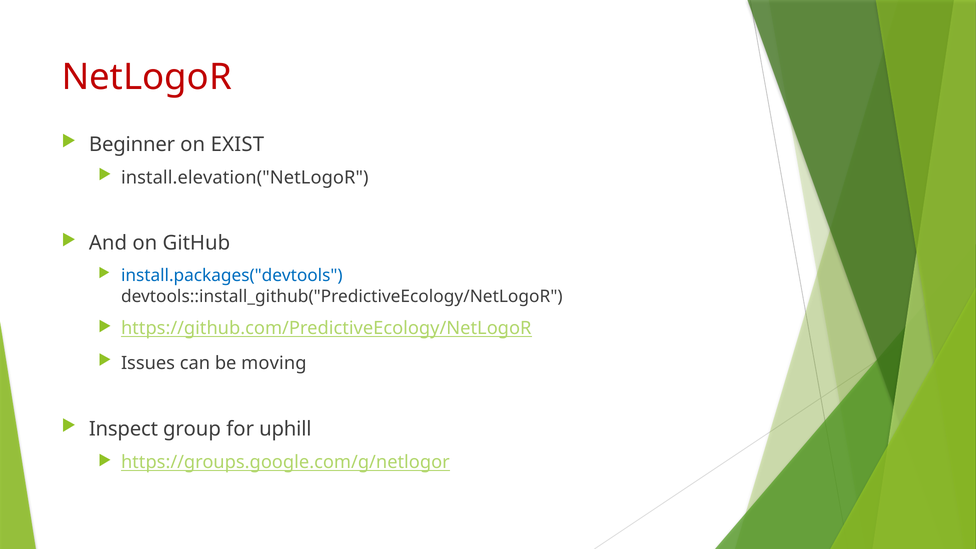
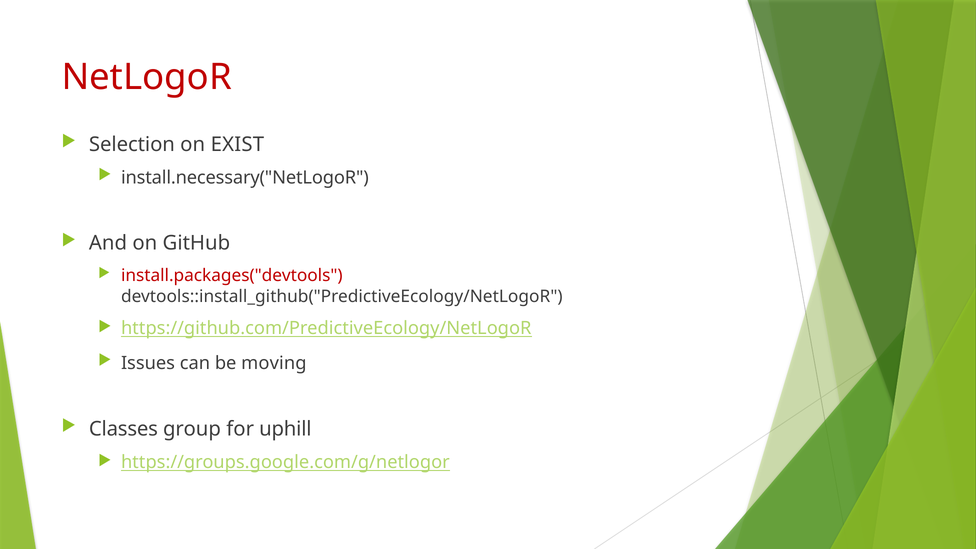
Beginner: Beginner -> Selection
install.elevation("NetLogoR: install.elevation("NetLogoR -> install.necessary("NetLogoR
install.packages("devtools colour: blue -> red
Inspect: Inspect -> Classes
